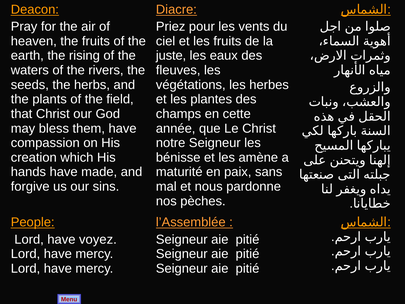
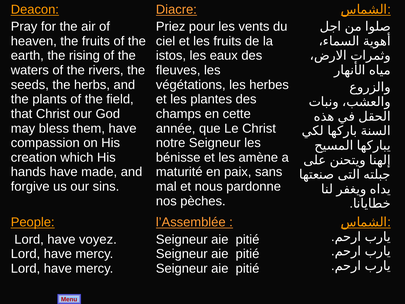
juste: juste -> istos
